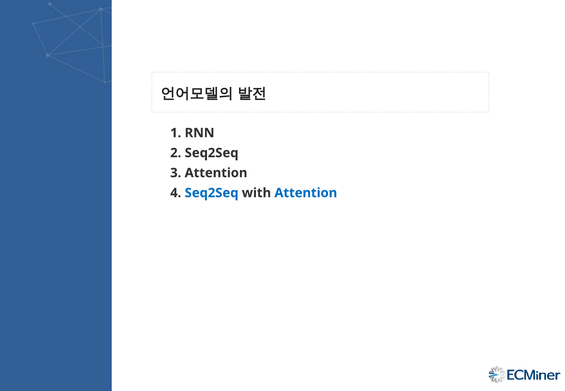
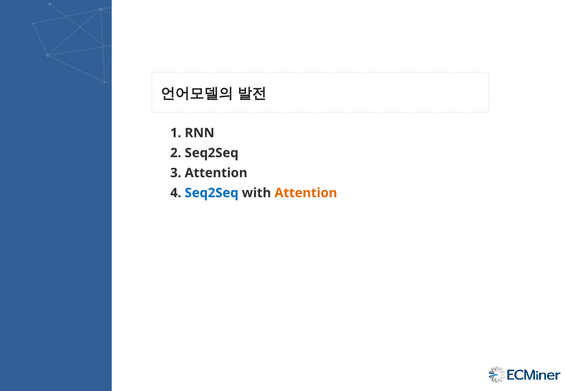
Attention at (306, 193) colour: blue -> orange
